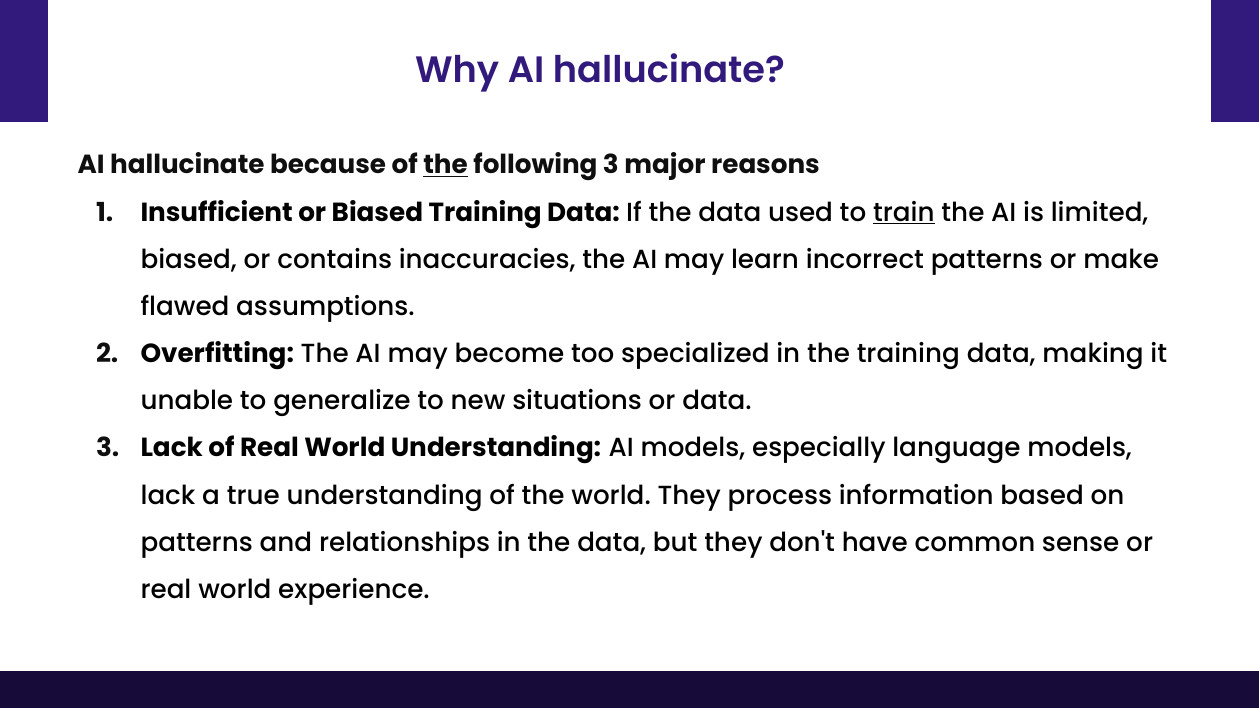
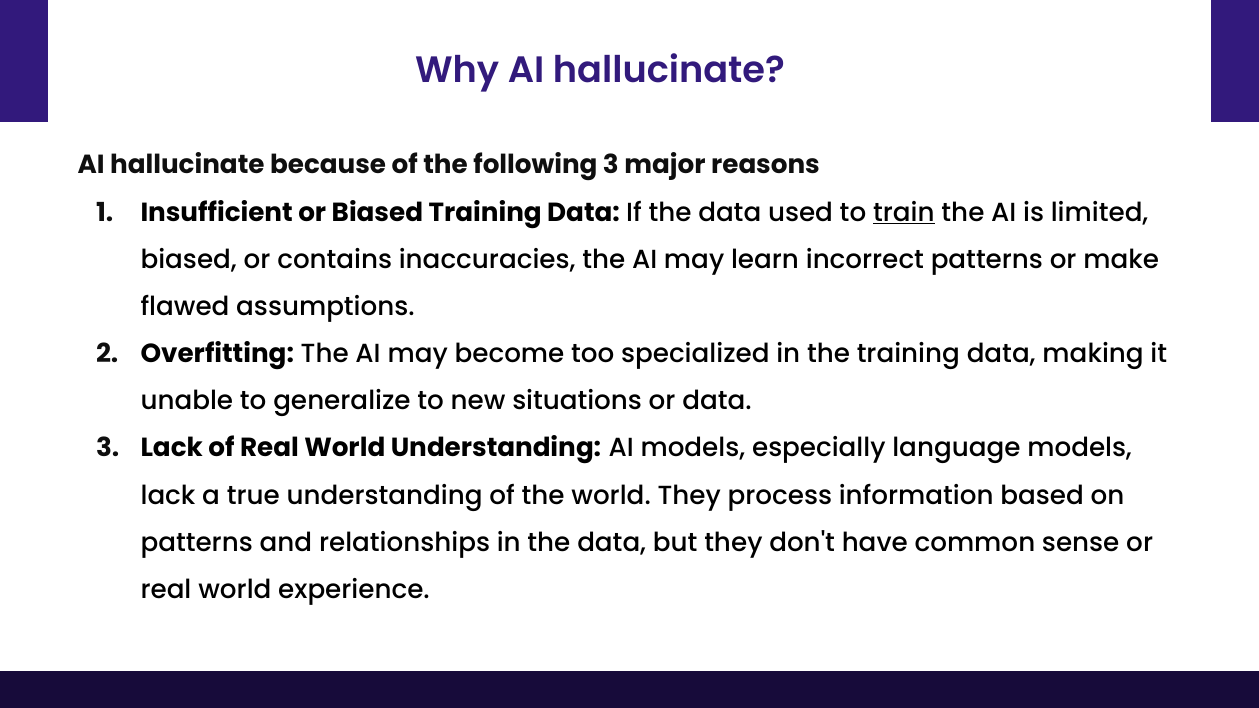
the at (446, 165) underline: present -> none
